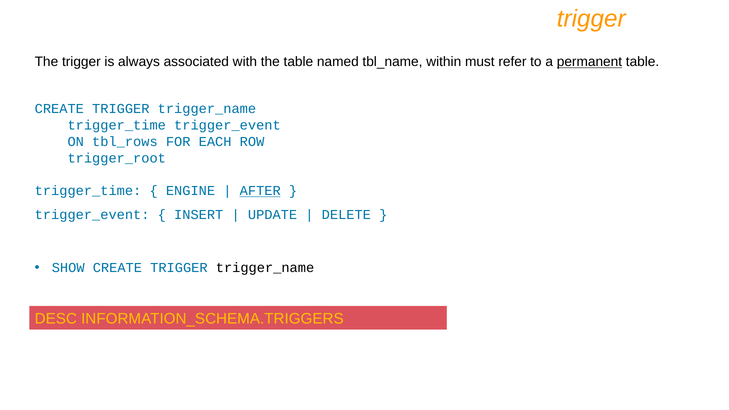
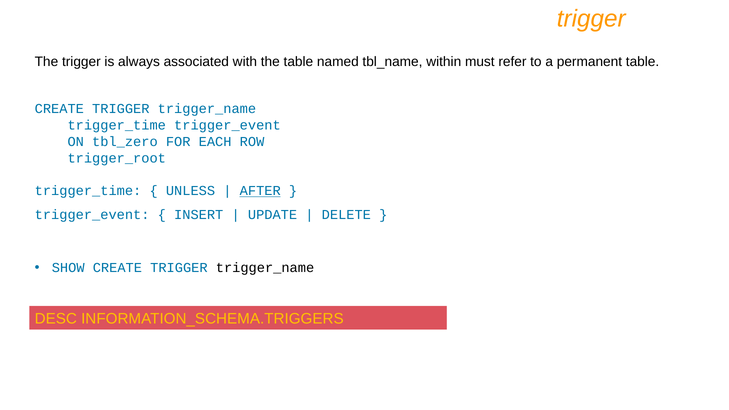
permanent underline: present -> none
tbl_rows: tbl_rows -> tbl_zero
ENGINE: ENGINE -> UNLESS
